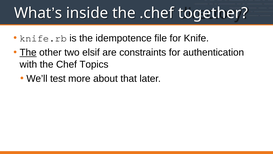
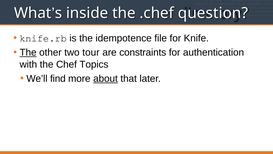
together: together -> question
elsif: elsif -> tour
test: test -> find
about underline: none -> present
